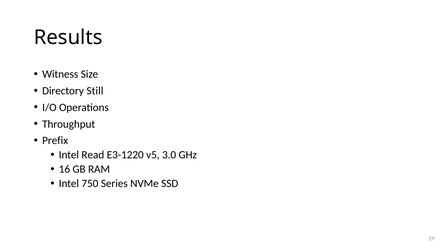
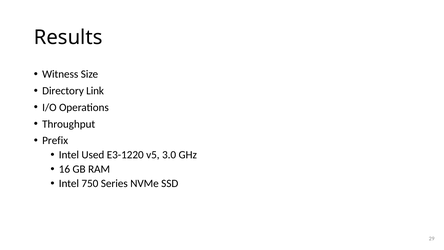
Still: Still -> Link
Read: Read -> Used
